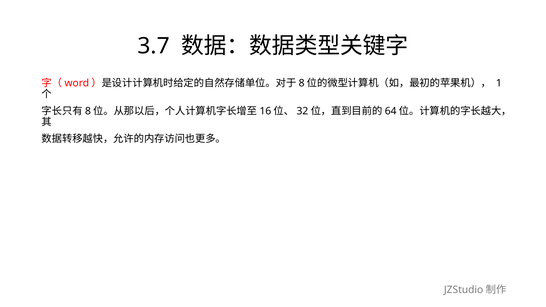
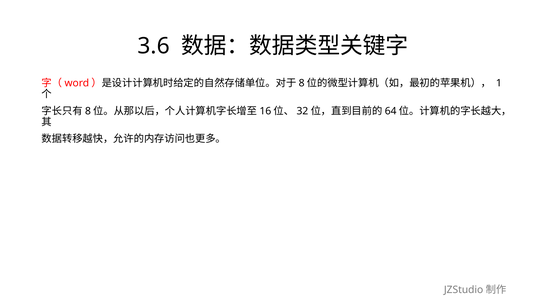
3.7: 3.7 -> 3.6
